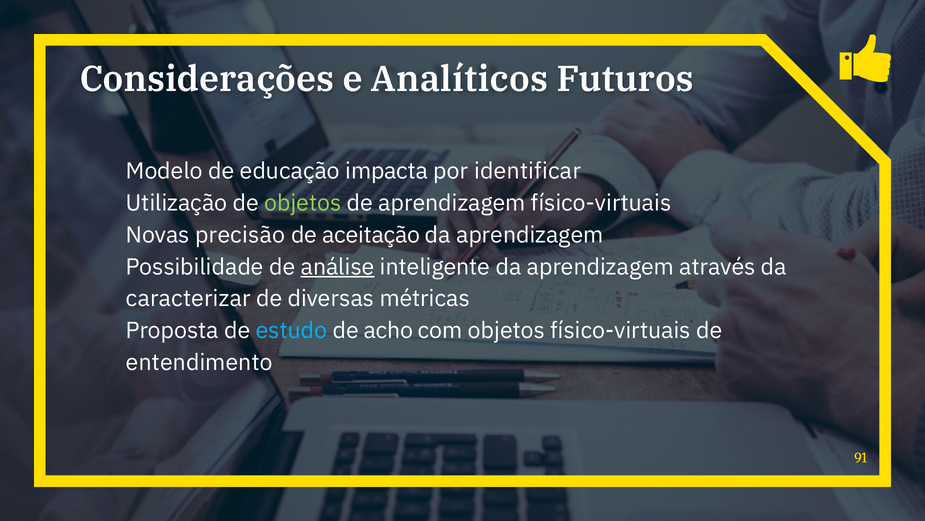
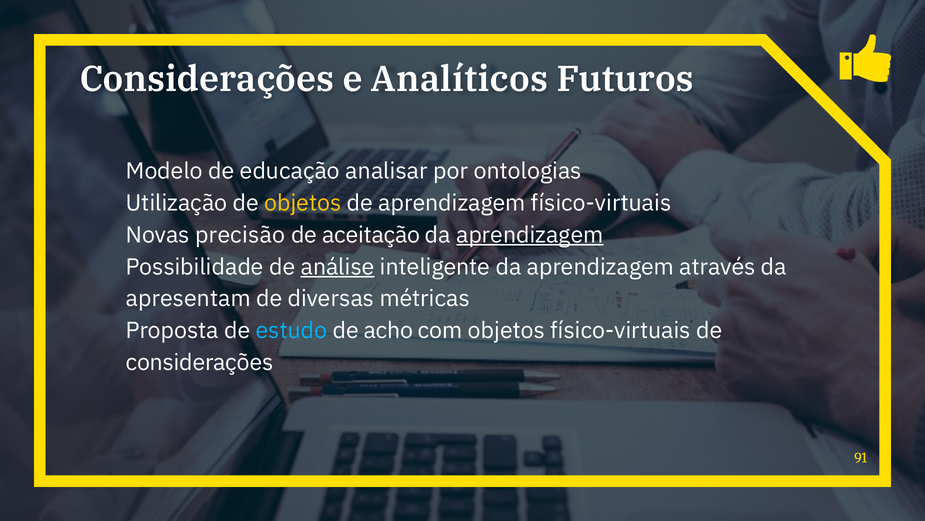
impacta: impacta -> analisar
identificar: identificar -> ontologias
objetos at (303, 203) colour: light green -> yellow
aprendizagem at (530, 235) underline: none -> present
caracterizar: caracterizar -> apresentam
entendimento at (199, 362): entendimento -> considerações
